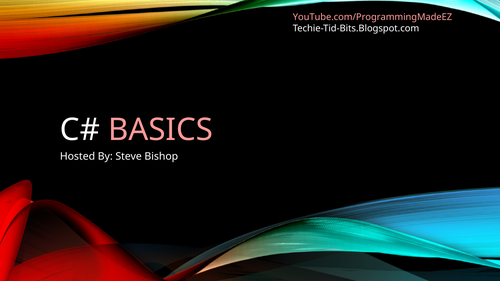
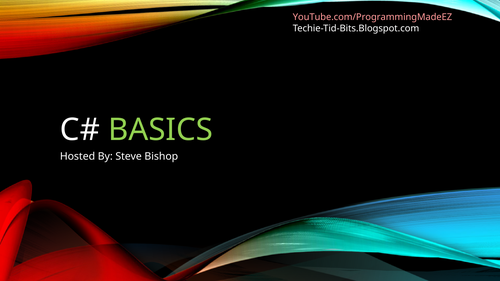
BASICS colour: pink -> light green
